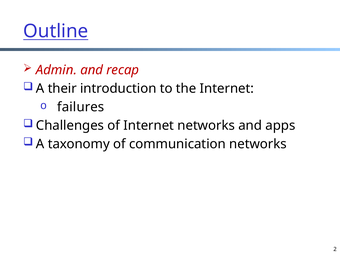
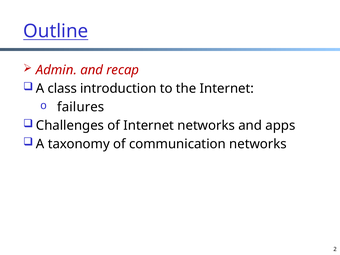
their: their -> class
